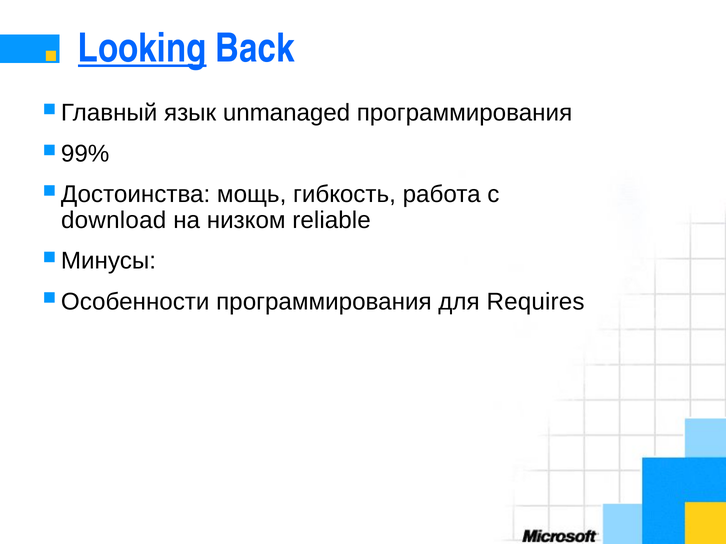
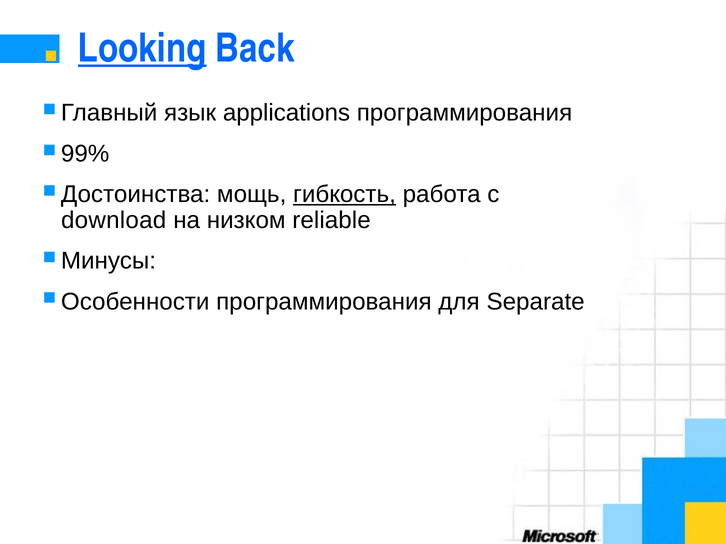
unmanaged: unmanaged -> applications
гибкость underline: none -> present
Requires: Requires -> Separate
